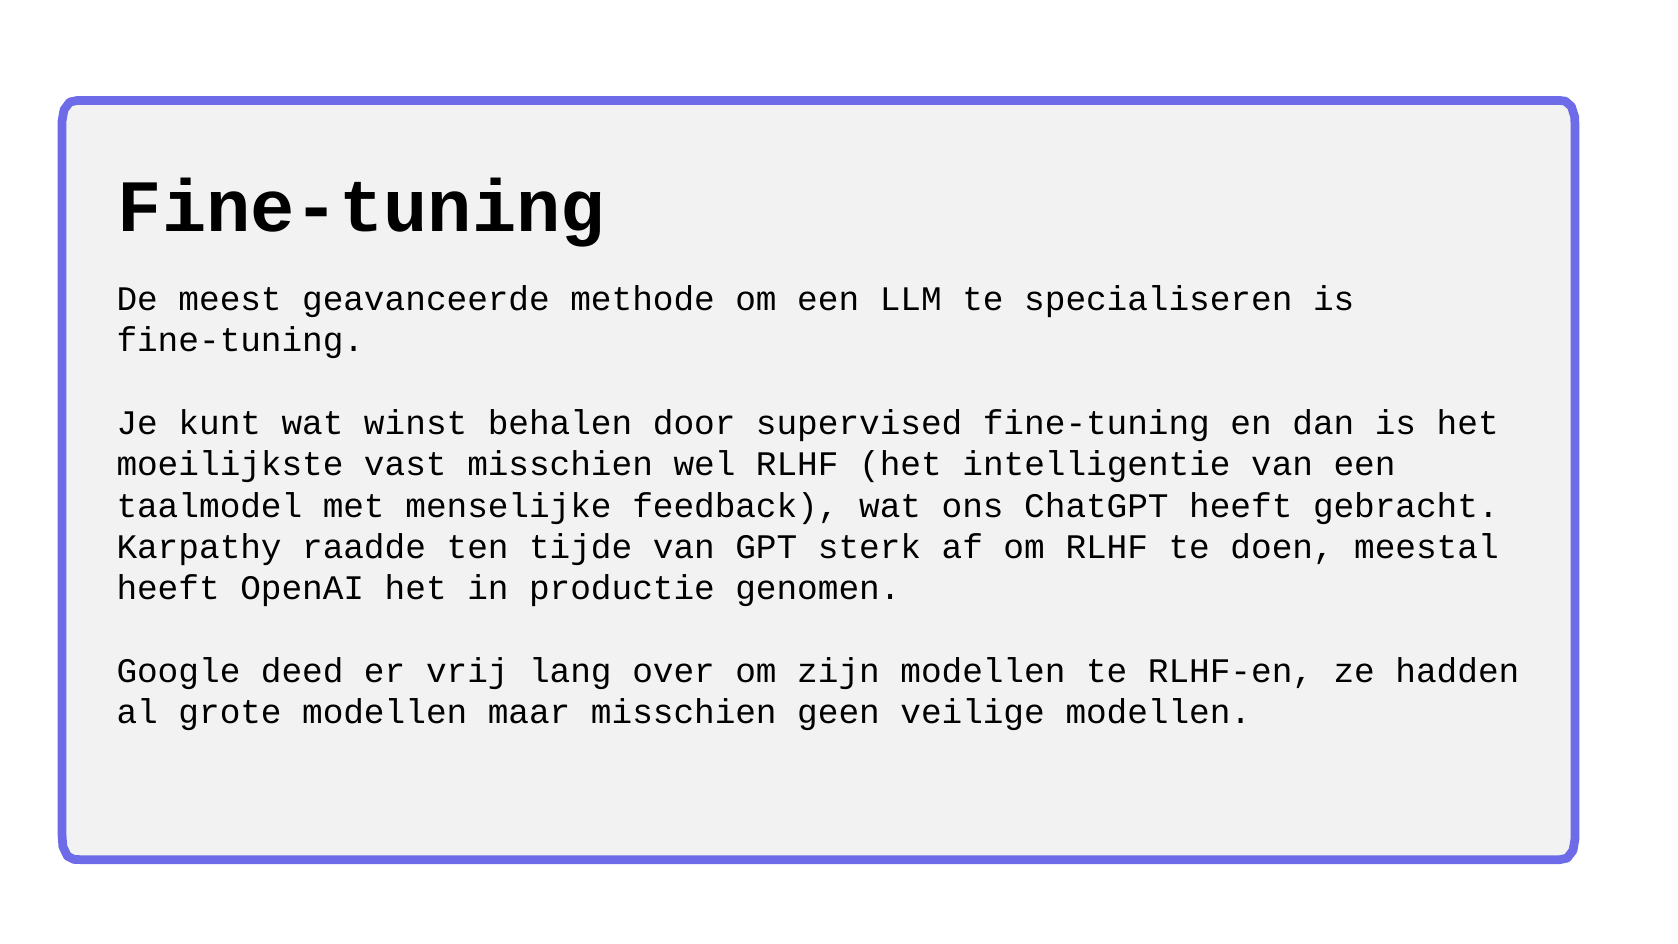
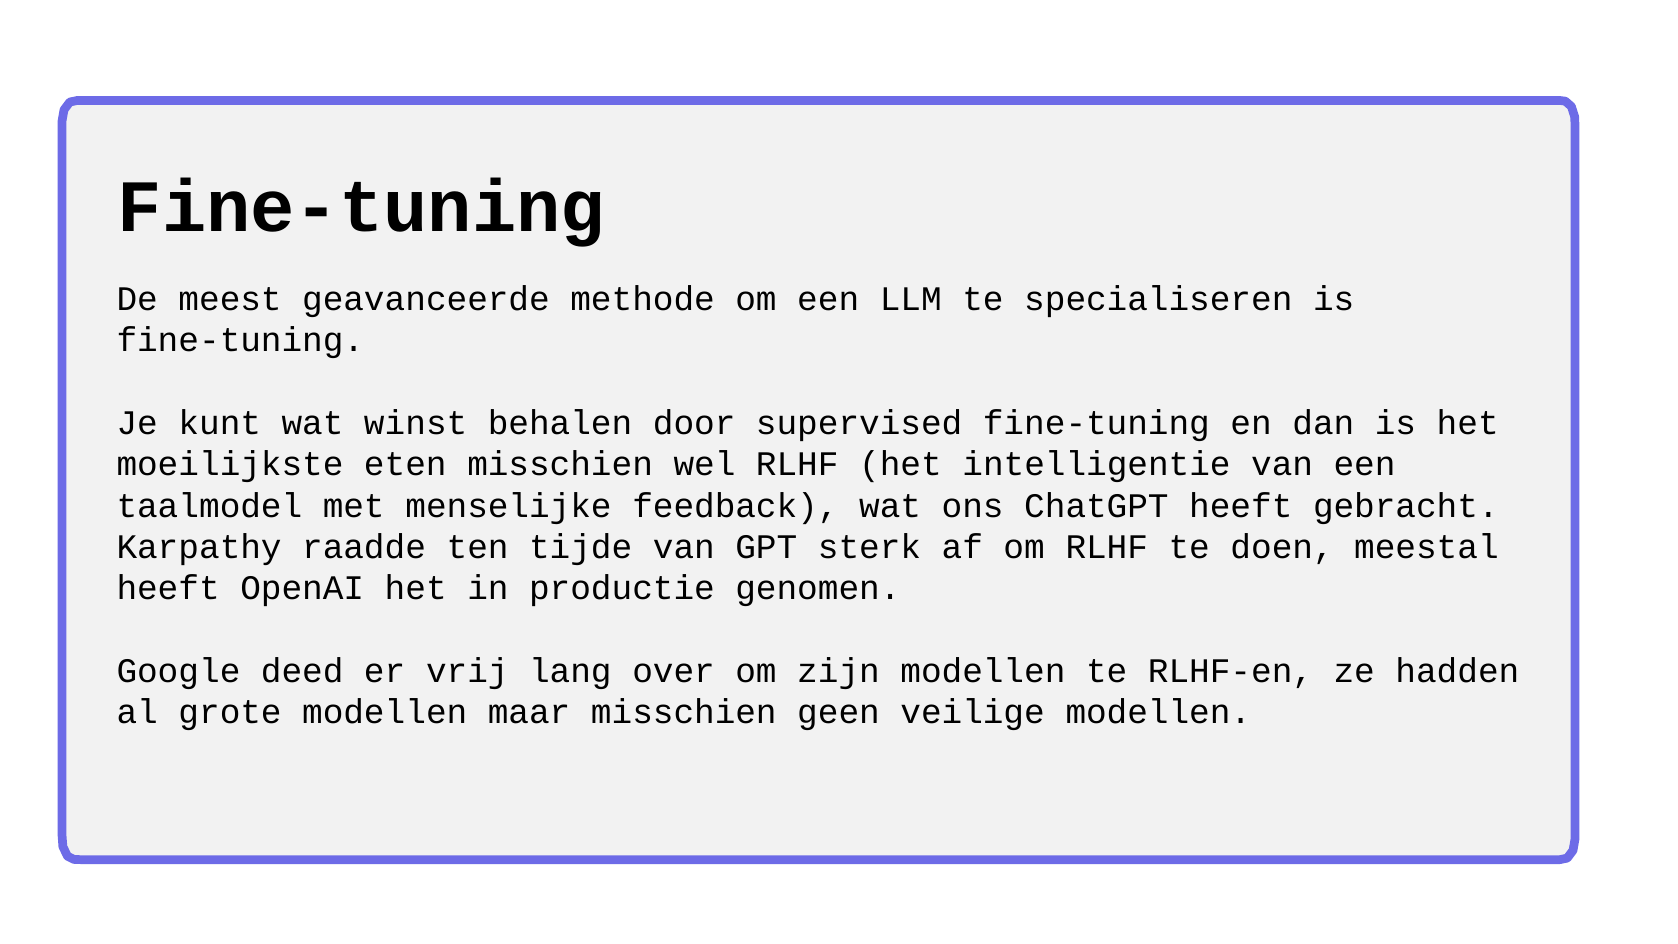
vast: vast -> eten
